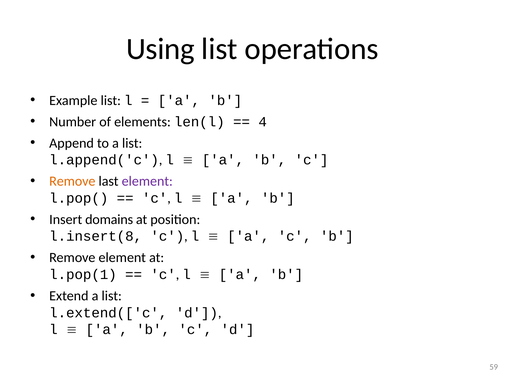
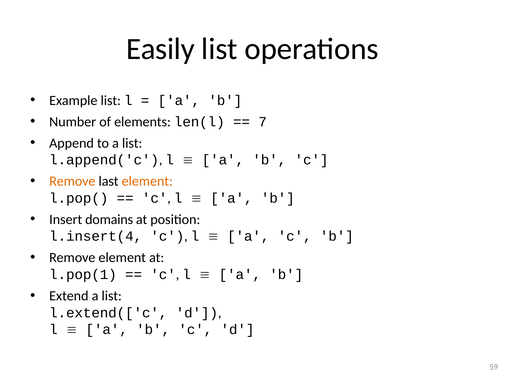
Using: Using -> Easily
4: 4 -> 7
element at (147, 181) colour: purple -> orange
l.insert(8: l.insert(8 -> l.insert(4
